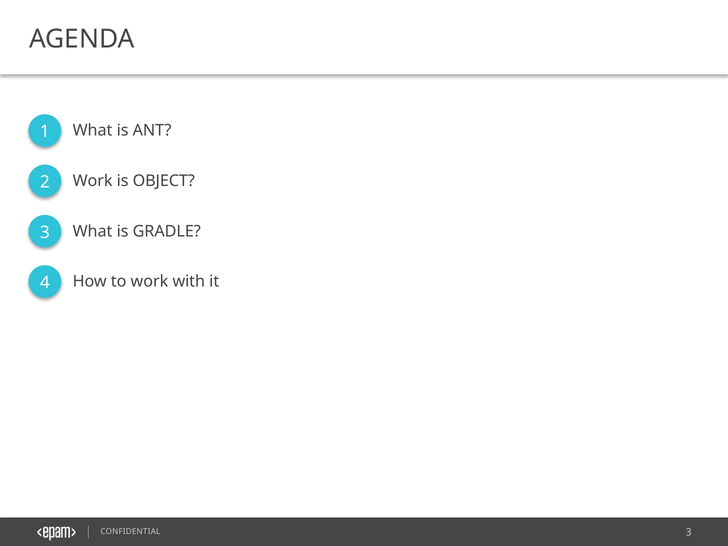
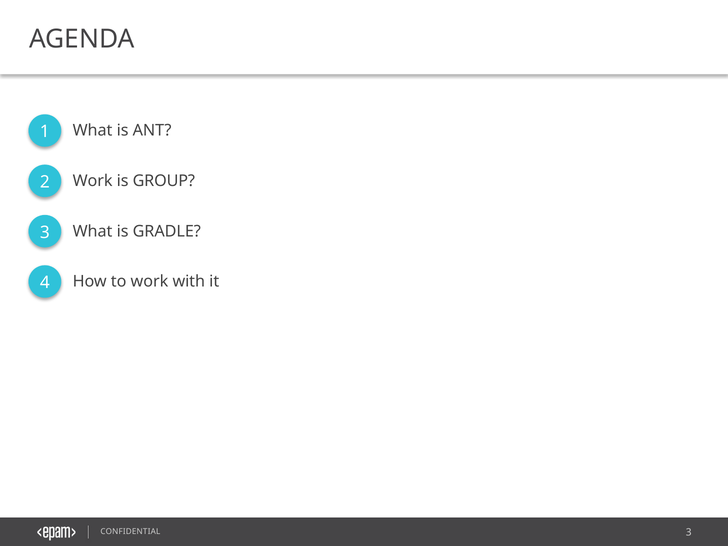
OBJECT: OBJECT -> GROUP
